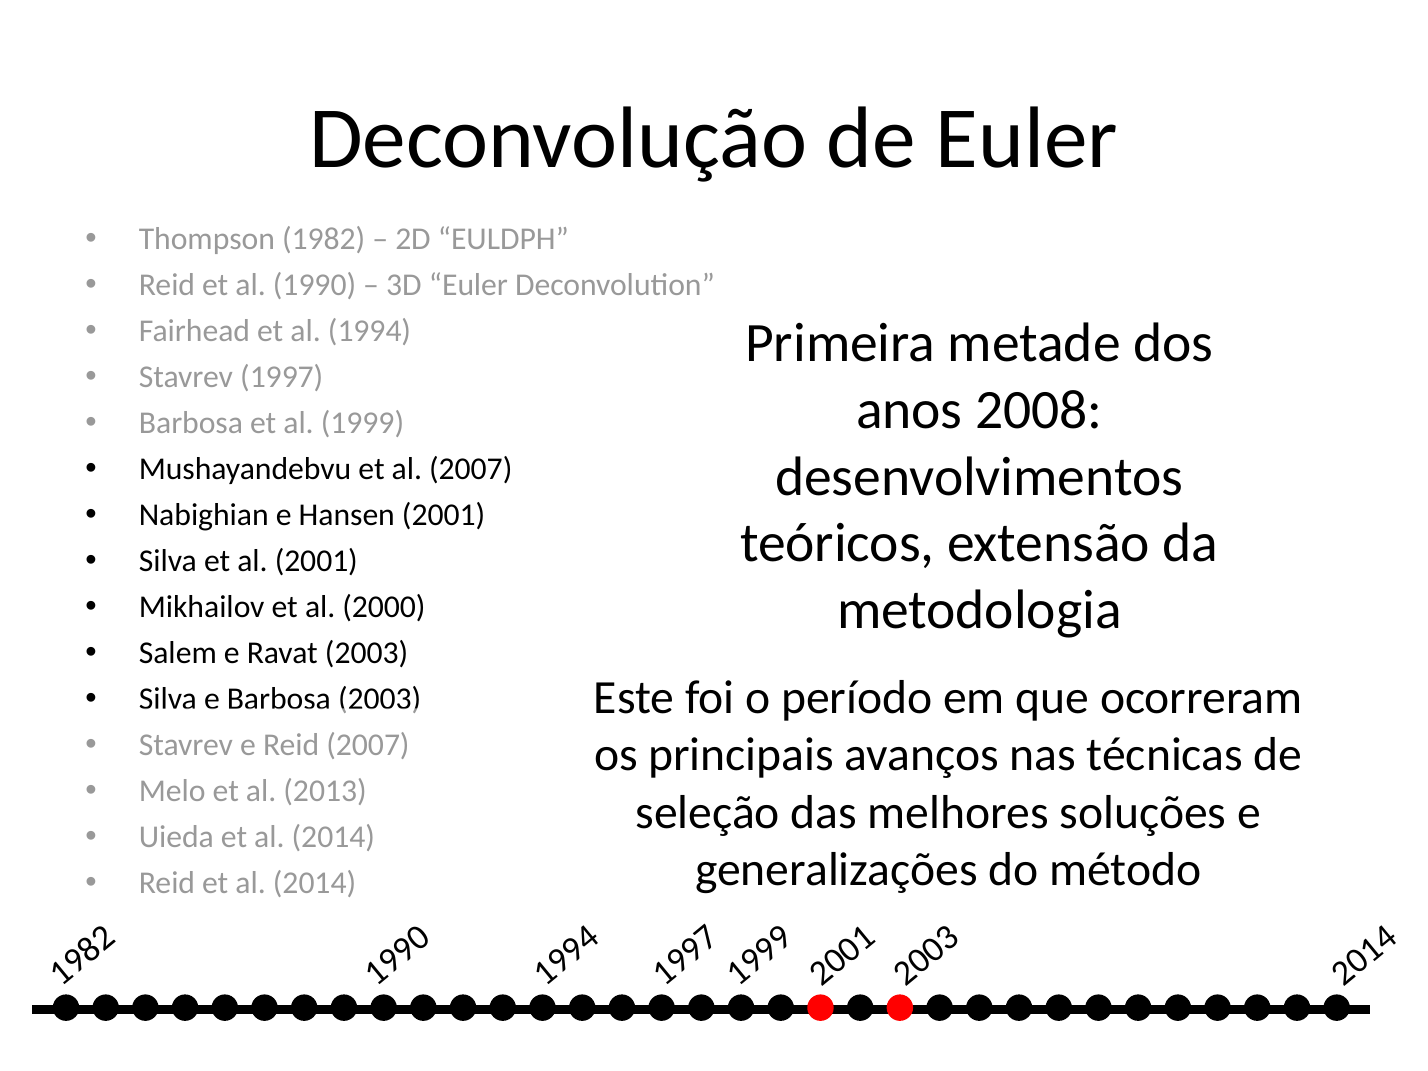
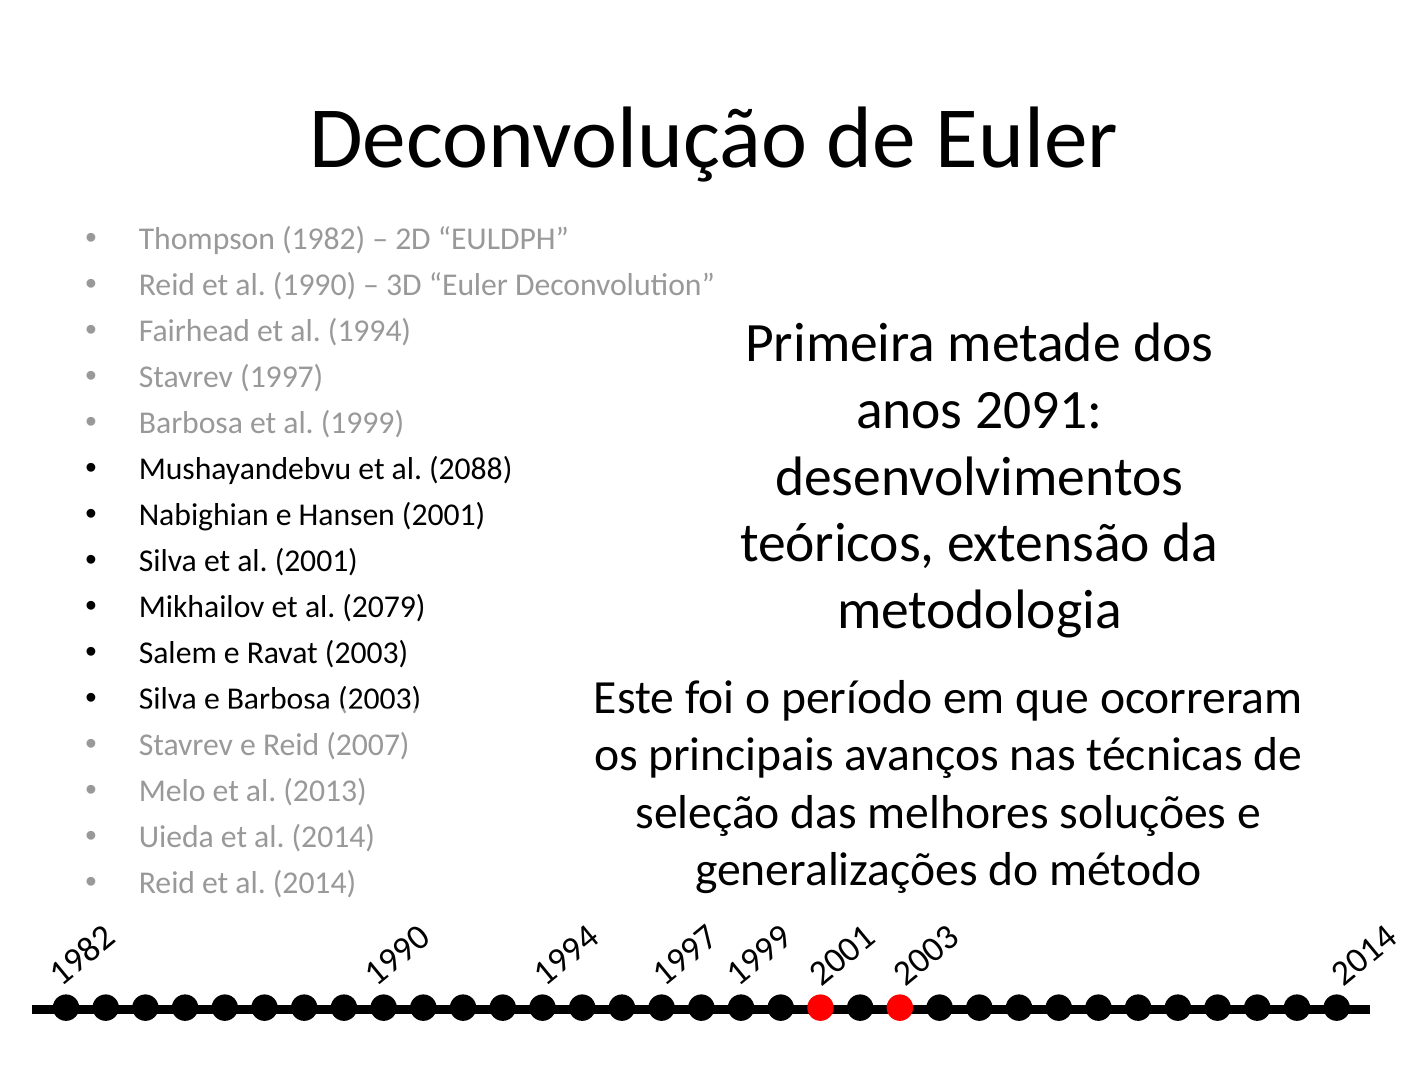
2008: 2008 -> 2091
al 2007: 2007 -> 2088
2000: 2000 -> 2079
